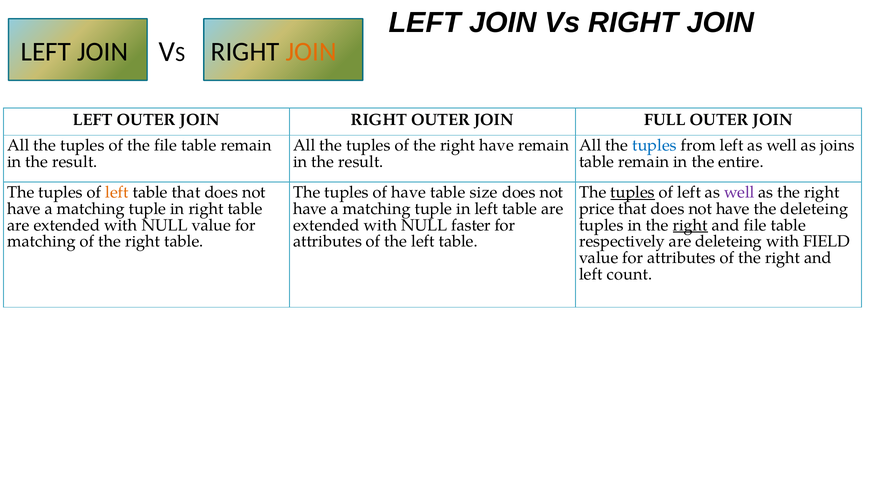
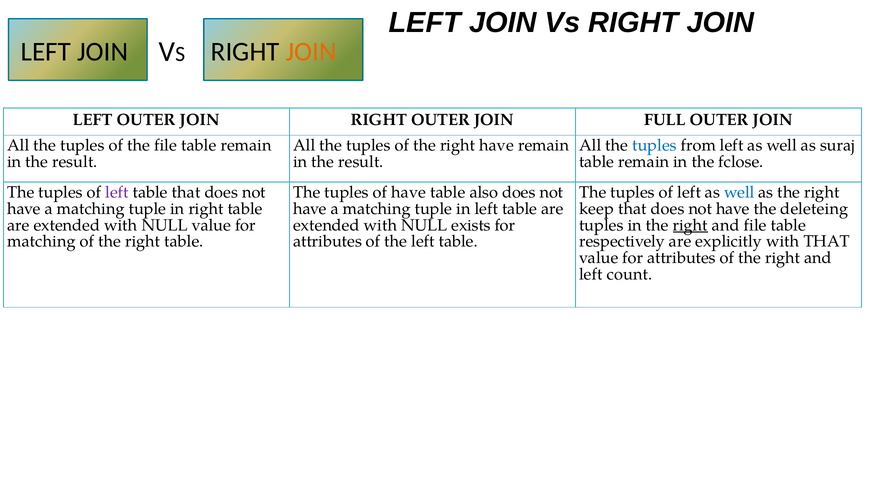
joins: joins -> suraj
entire: entire -> fclose
left at (117, 192) colour: orange -> purple
size: size -> also
tuples at (633, 192) underline: present -> none
well at (739, 192) colour: purple -> blue
price: price -> keep
faster: faster -> exists
are deleteing: deleteing -> explicitly
with FIELD: FIELD -> THAT
